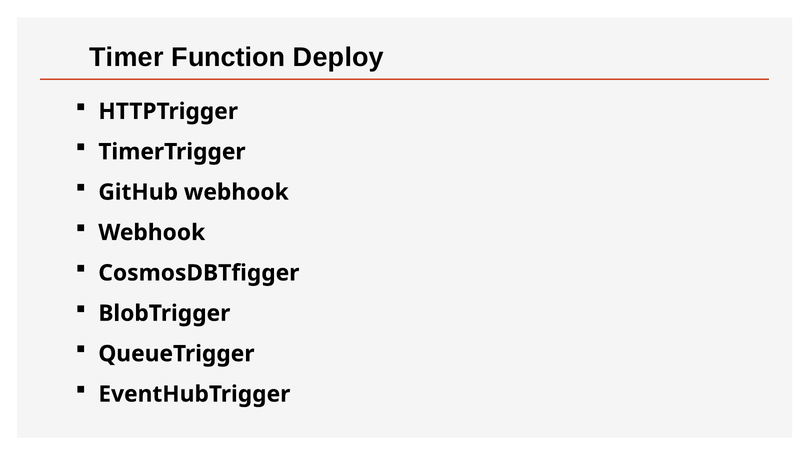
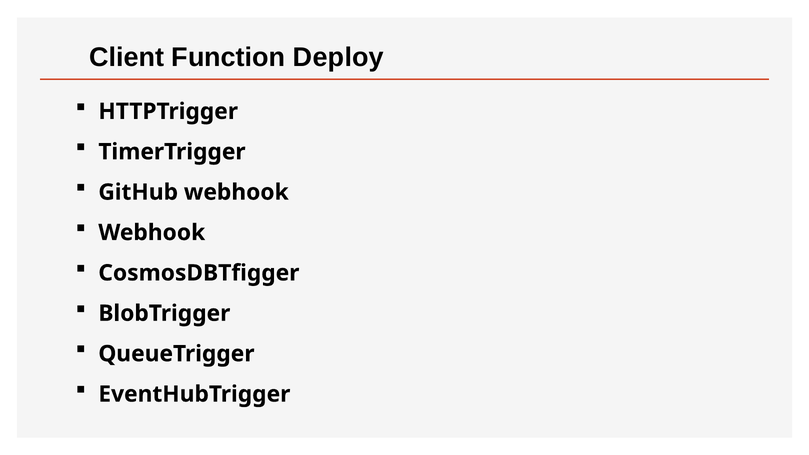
Timer: Timer -> Client
